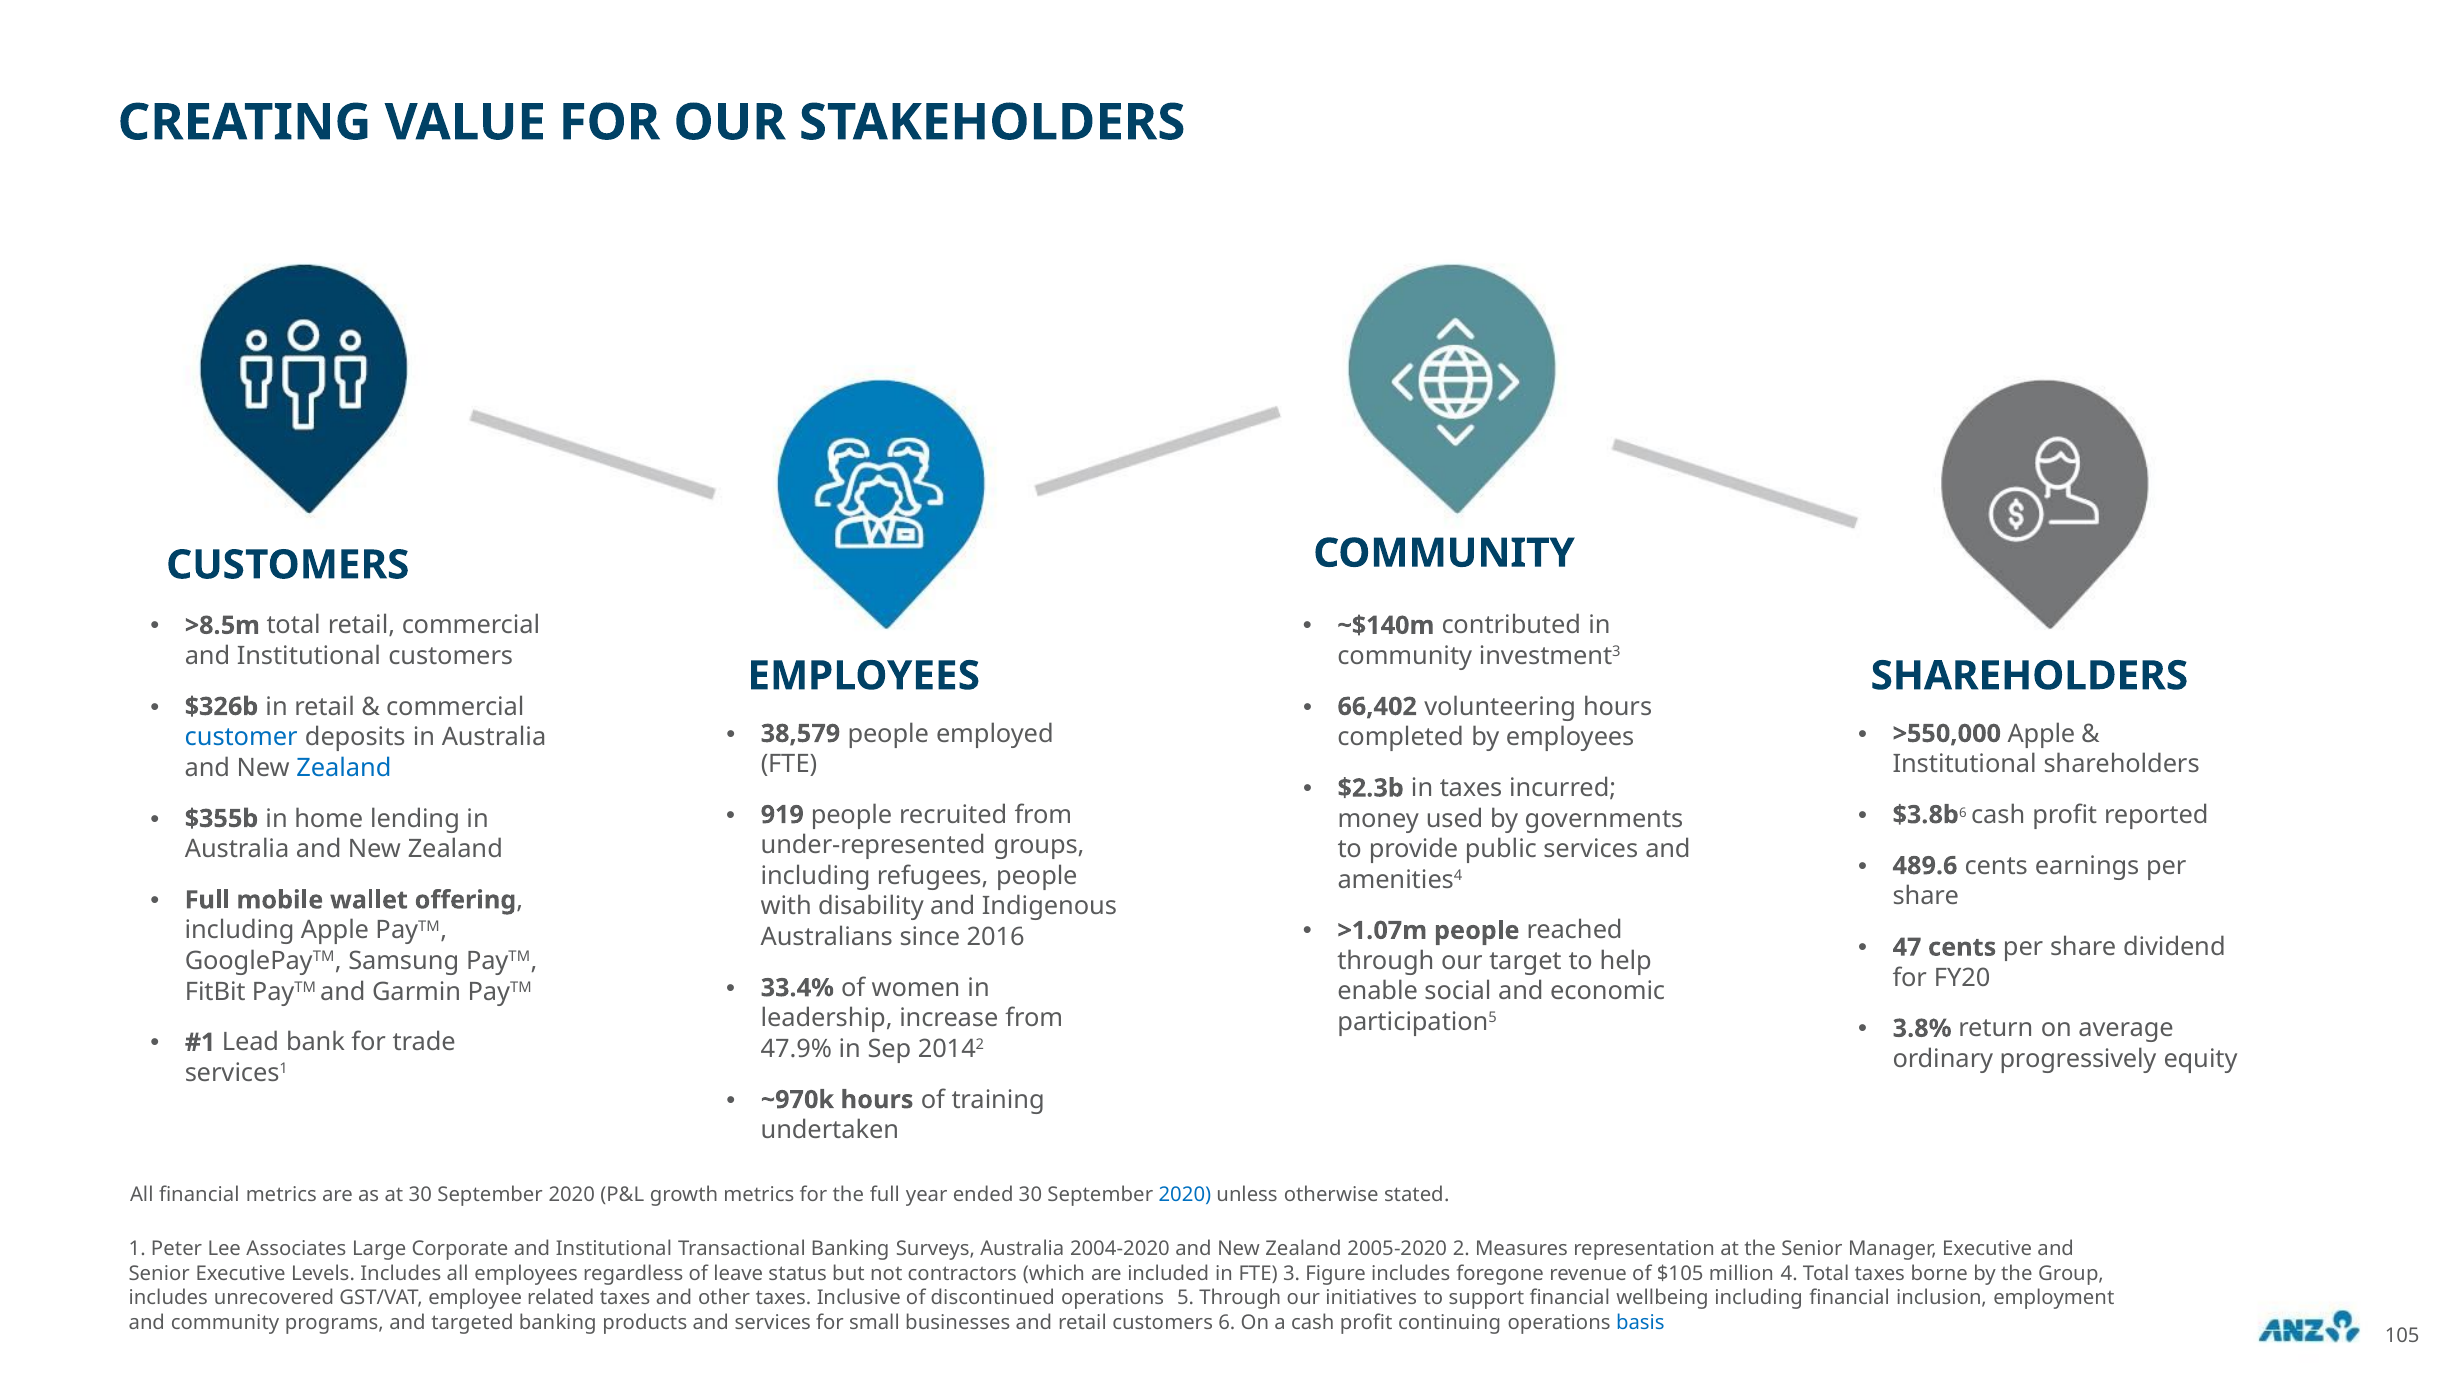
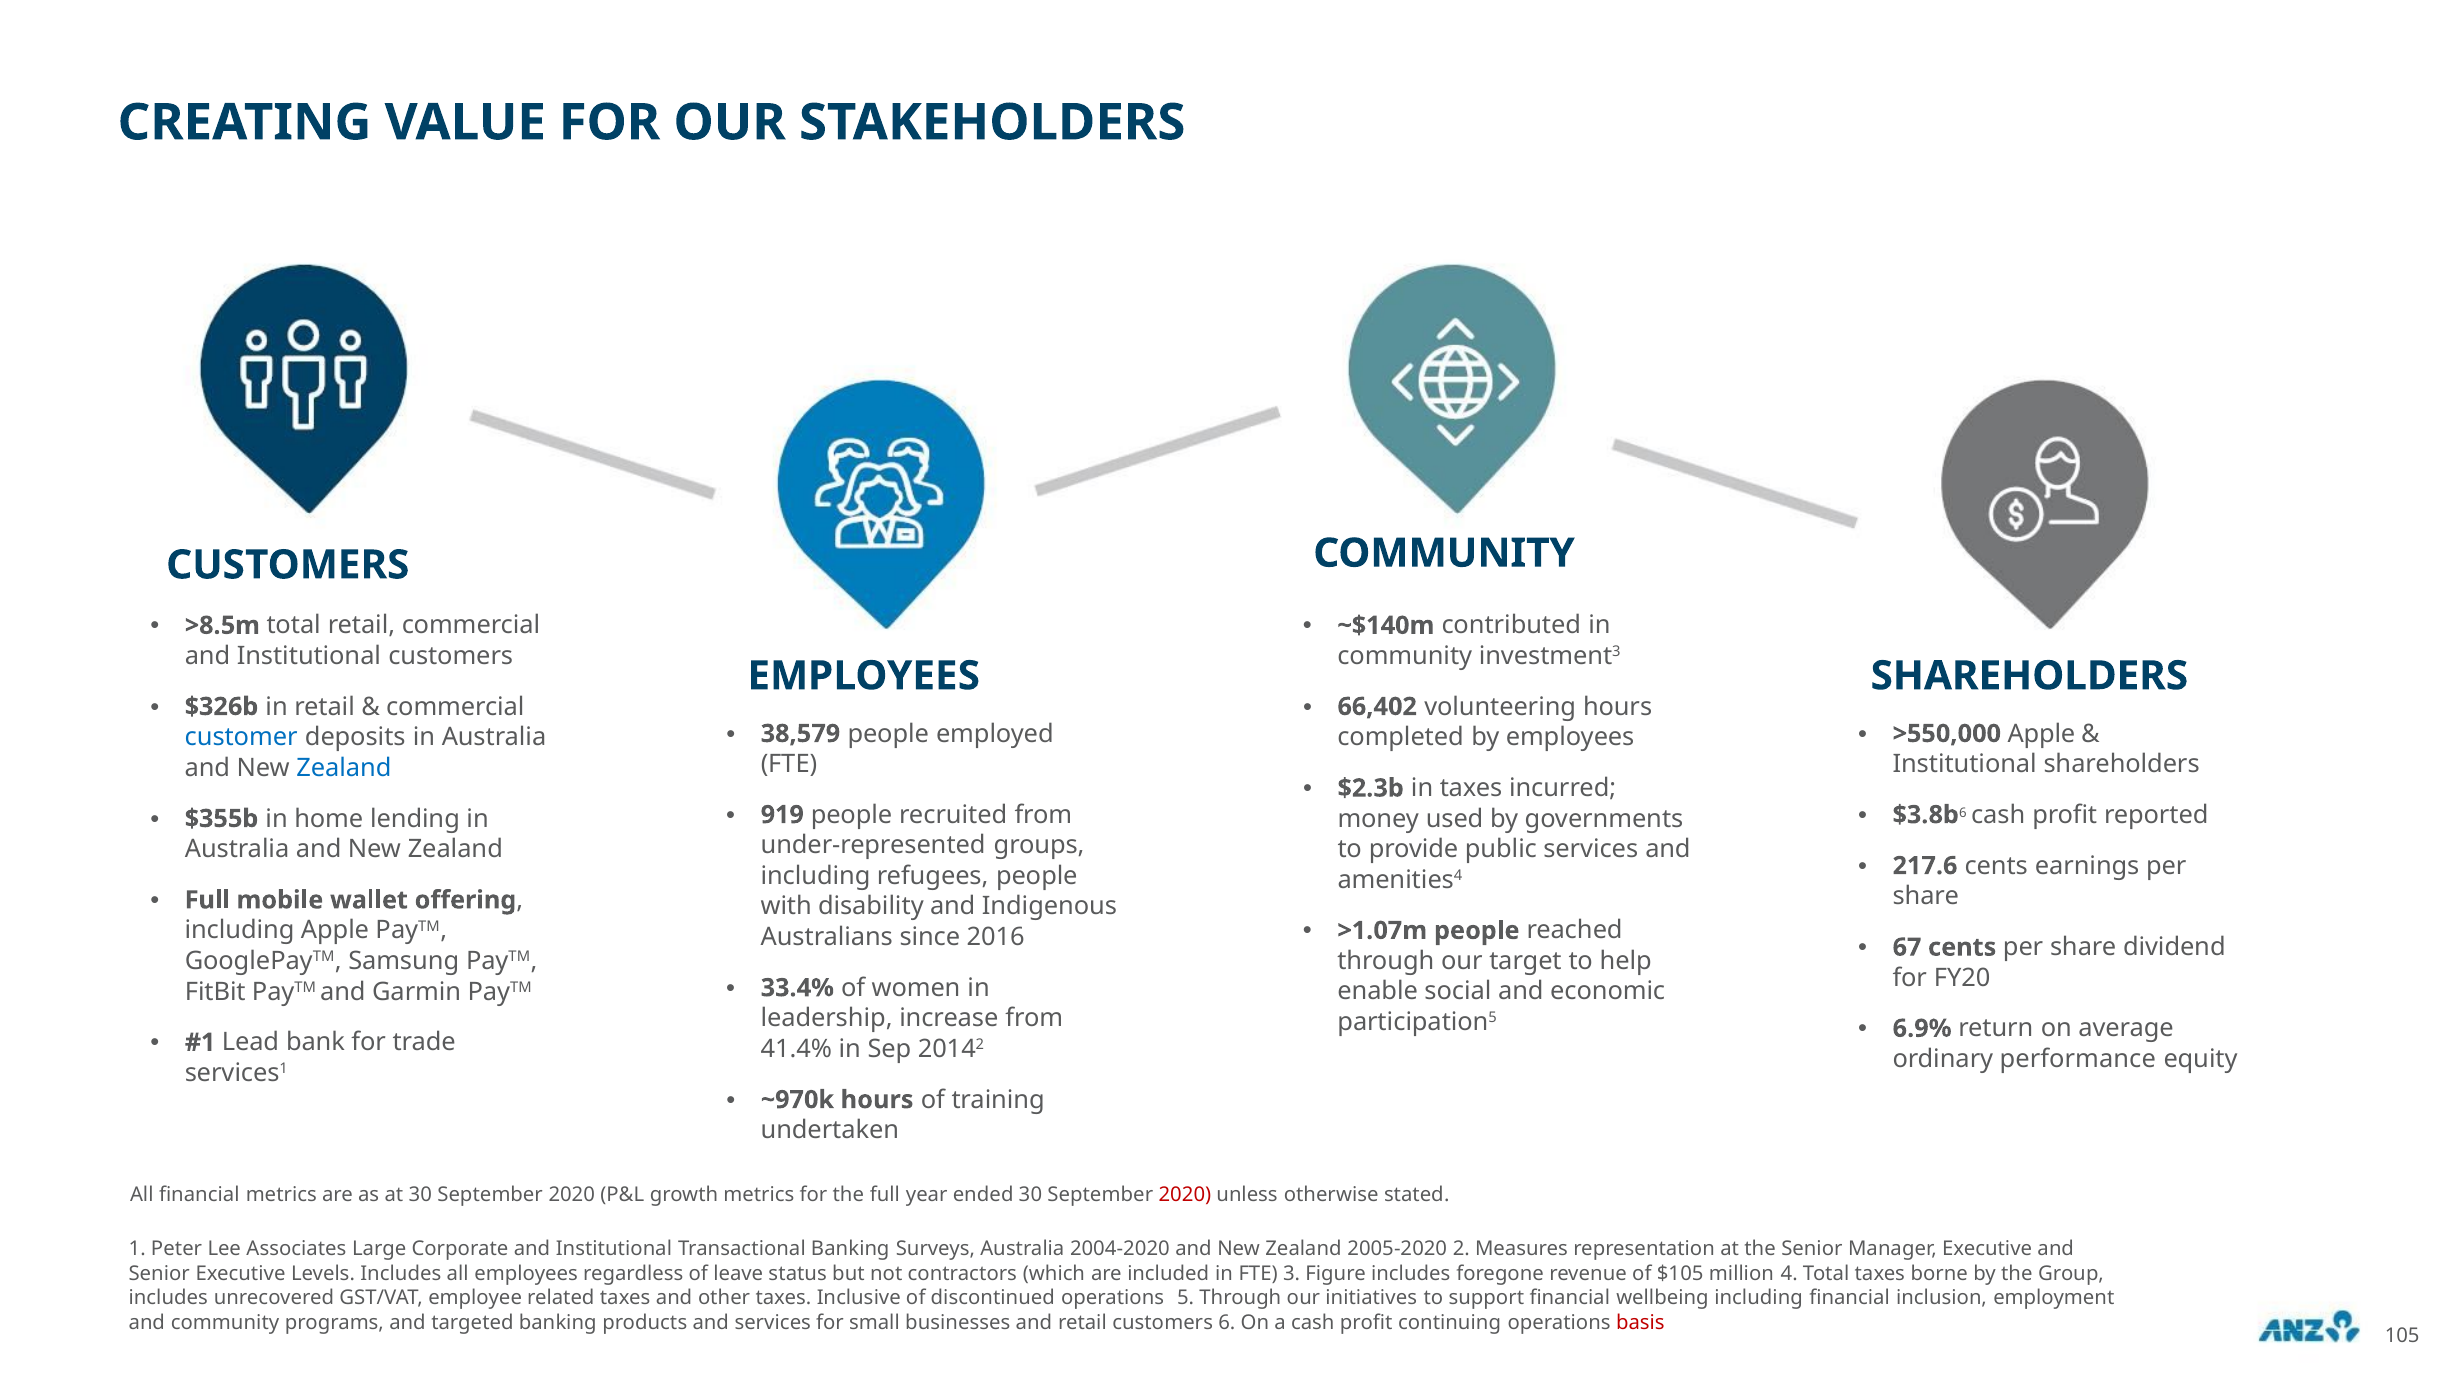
489.6: 489.6 -> 217.6
47: 47 -> 67
3.8%: 3.8% -> 6.9%
47.9%: 47.9% -> 41.4%
progressively: progressively -> performance
2020 at (1185, 1194) colour: blue -> red
basis colour: blue -> red
